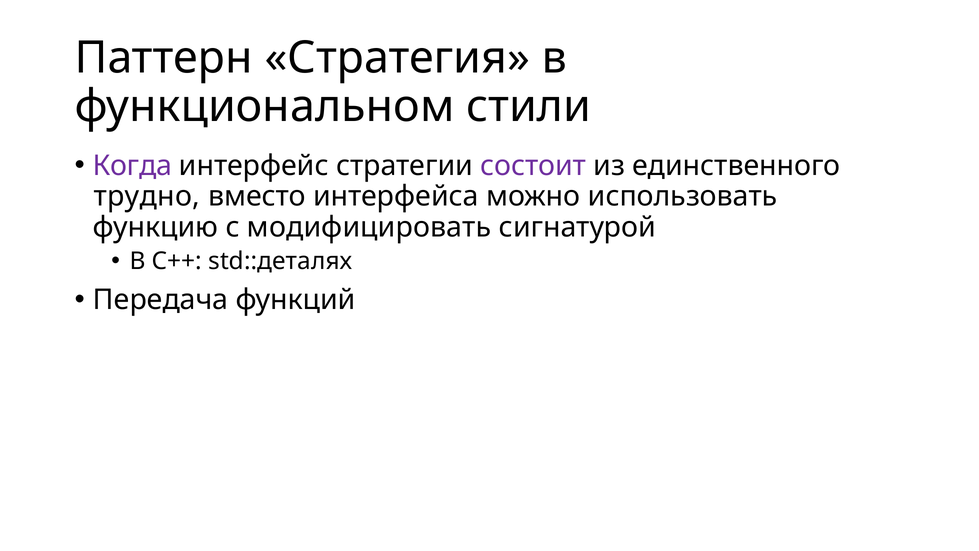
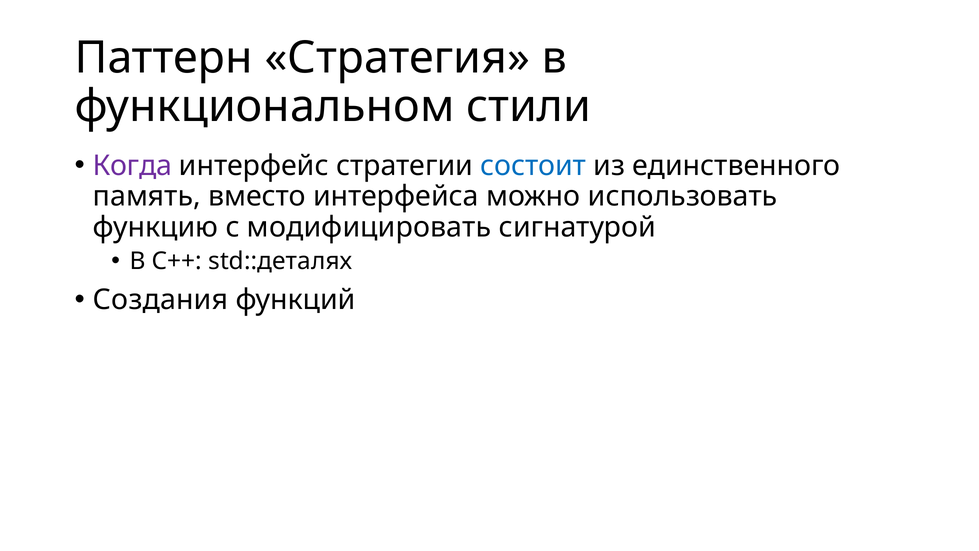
состоит colour: purple -> blue
трудно: трудно -> память
Передача: Передача -> Создания
